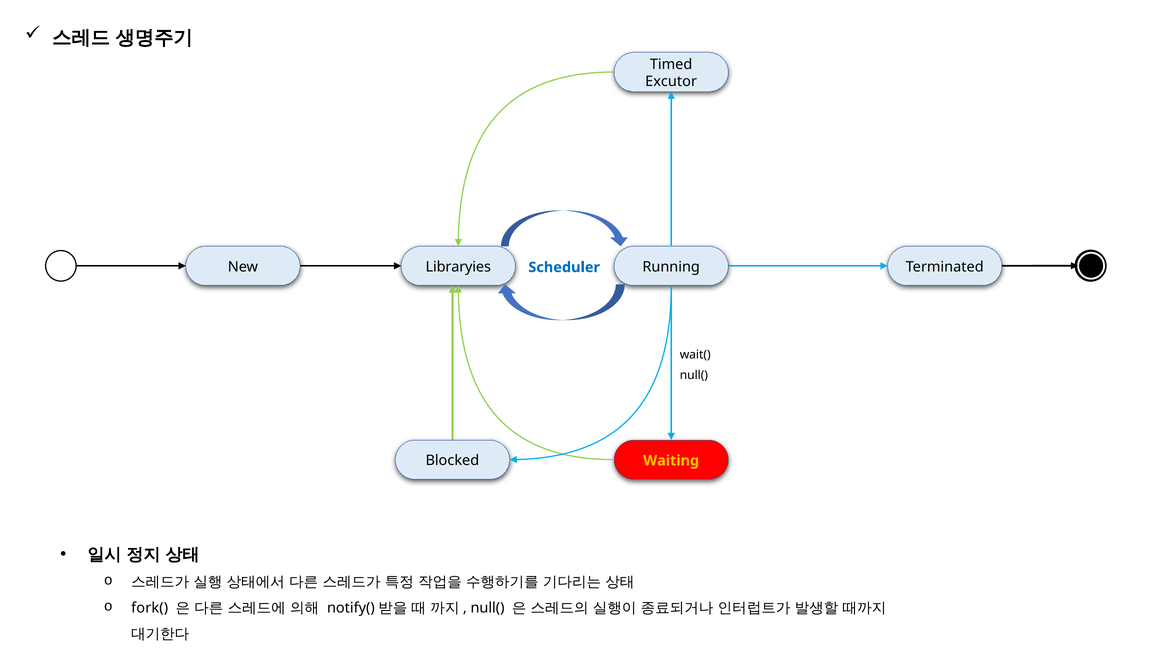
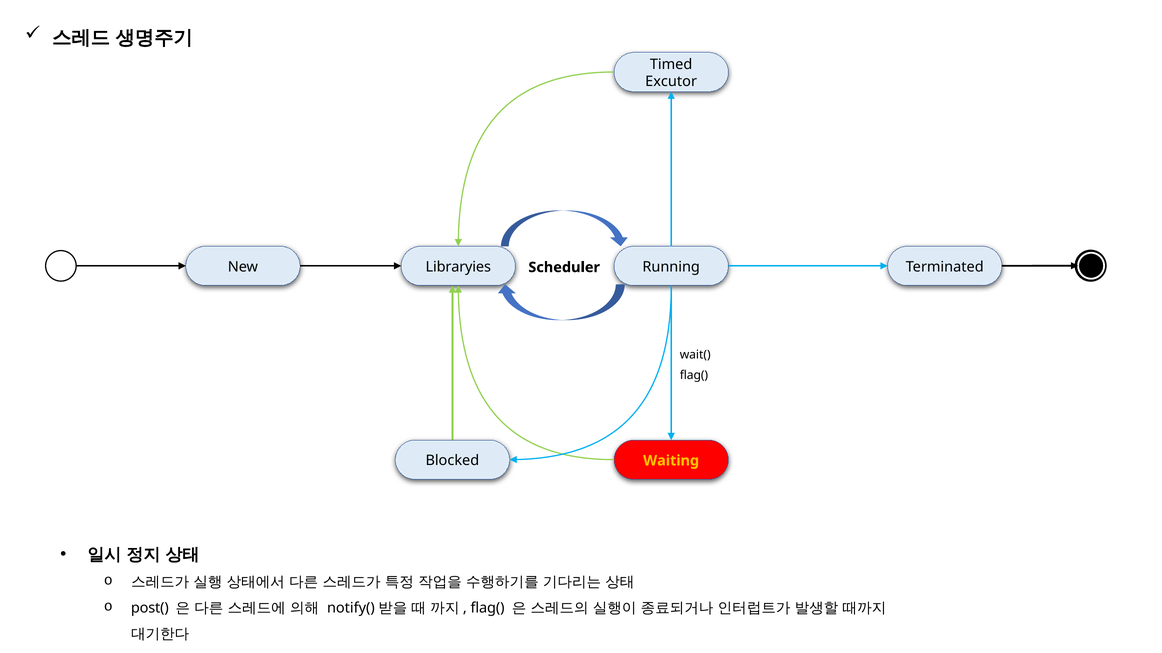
Scheduler colour: blue -> black
null( at (694, 376): null( -> flag(
fork(: fork( -> post(
null( at (488, 608): null( -> flag(
